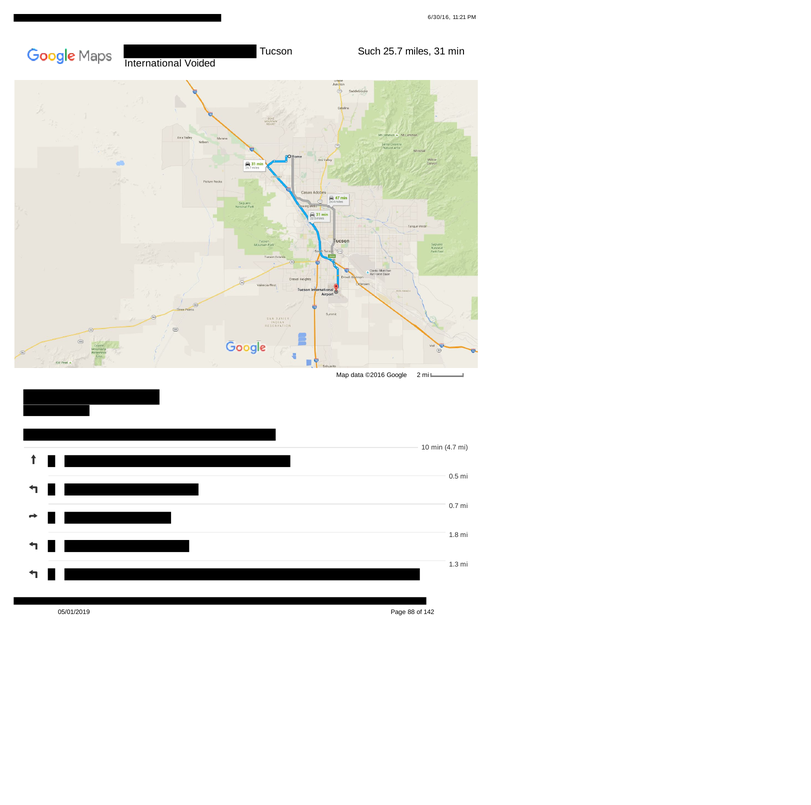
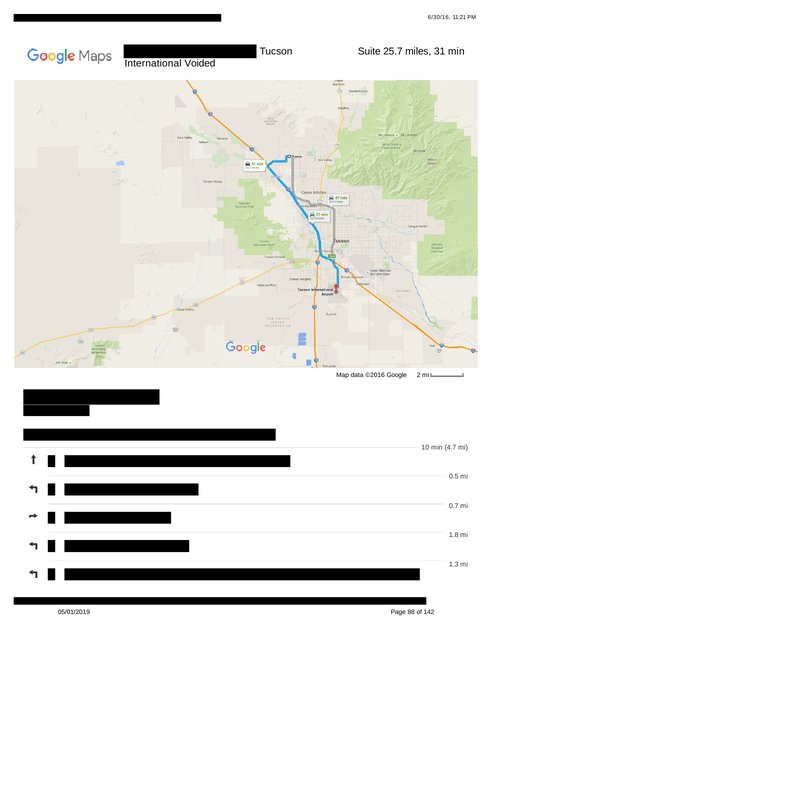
Such: Such -> Suite
